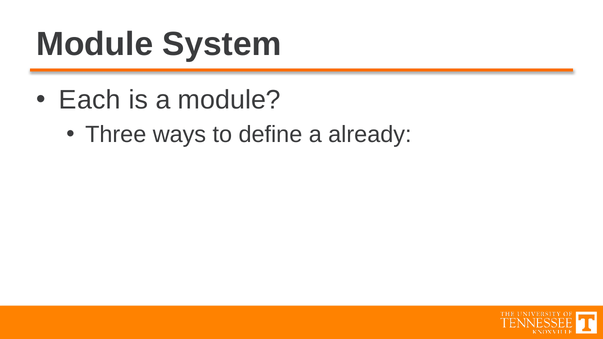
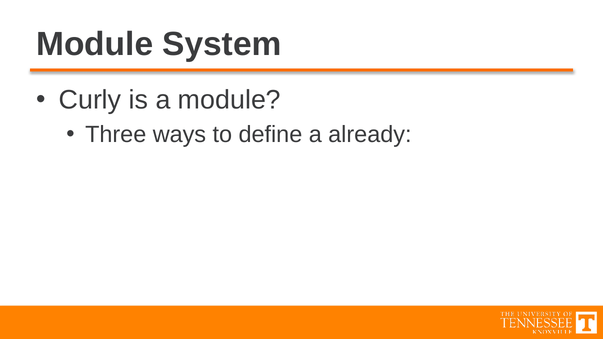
Each: Each -> Curly
